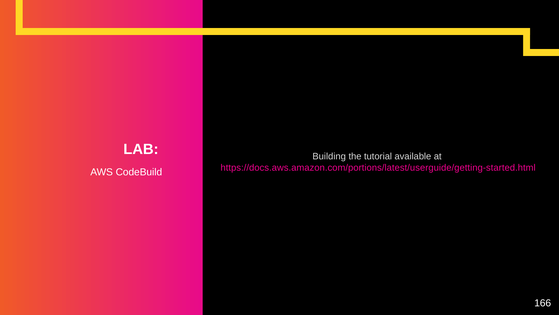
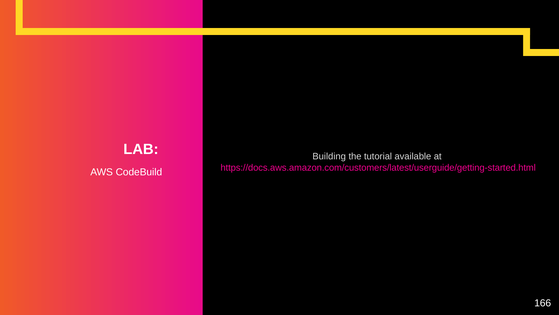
https://docs.aws.amazon.com/portions/latest/userguide/getting-started.html: https://docs.aws.amazon.com/portions/latest/userguide/getting-started.html -> https://docs.aws.amazon.com/customers/latest/userguide/getting-started.html
